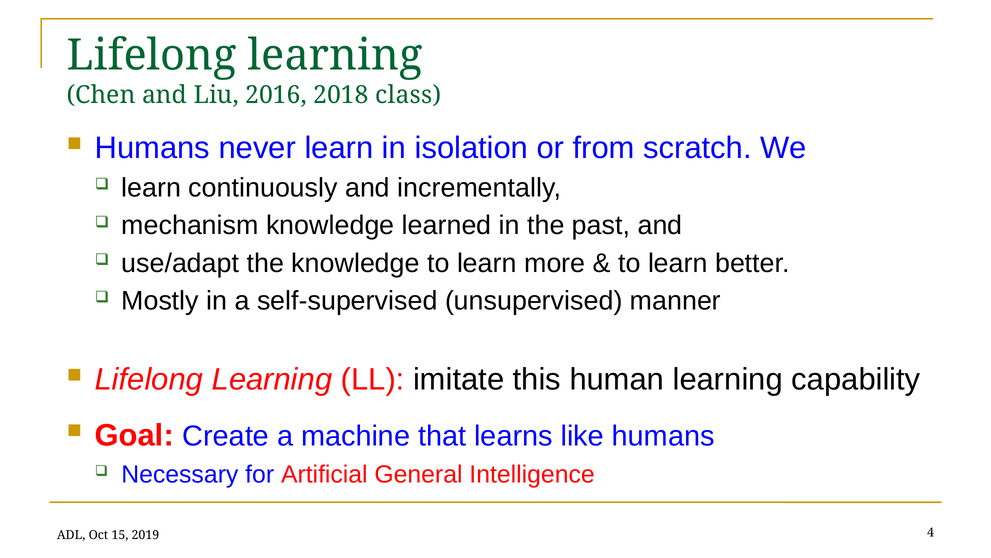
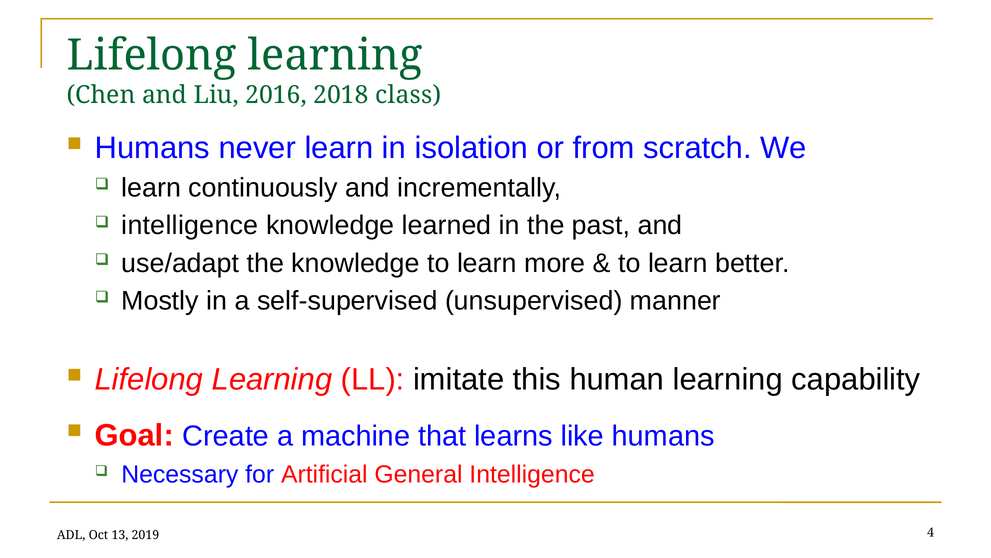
mechanism at (190, 225): mechanism -> intelligence
15: 15 -> 13
